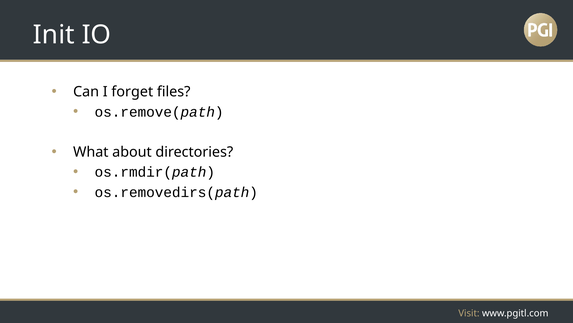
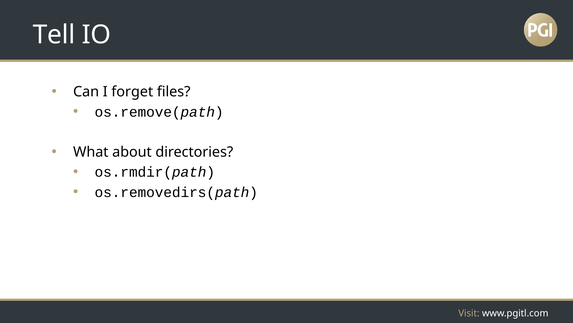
Init: Init -> Tell
